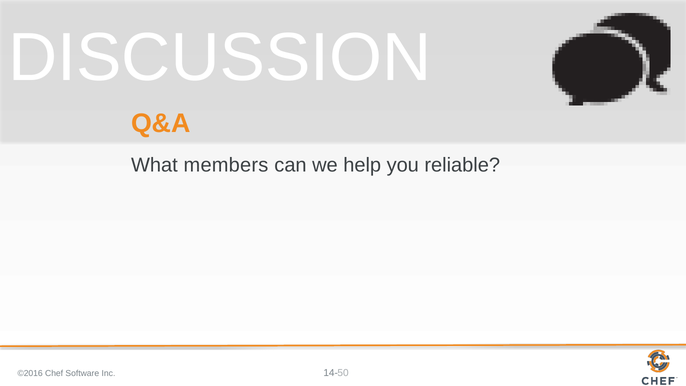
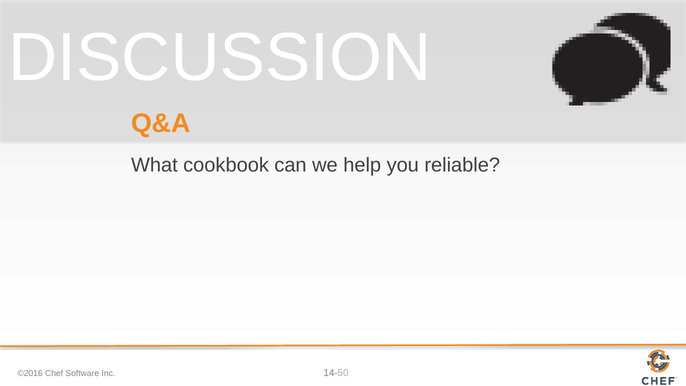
members: members -> cookbook
